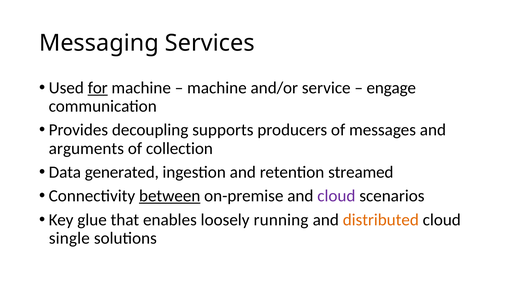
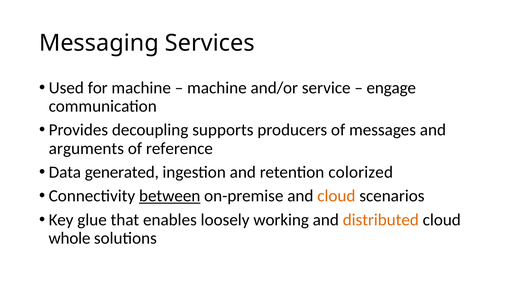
for underline: present -> none
collection: collection -> reference
streamed: streamed -> colorized
cloud at (336, 196) colour: purple -> orange
running: running -> working
single: single -> whole
